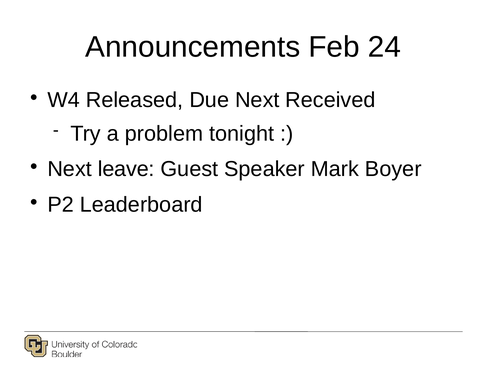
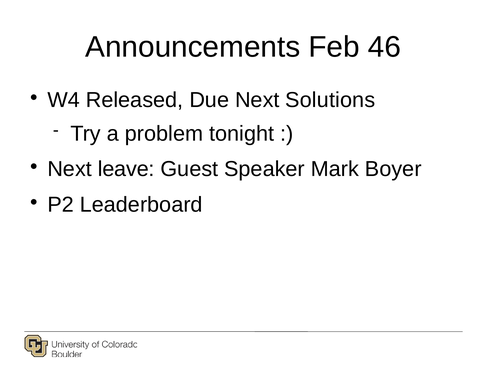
24: 24 -> 46
Received: Received -> Solutions
